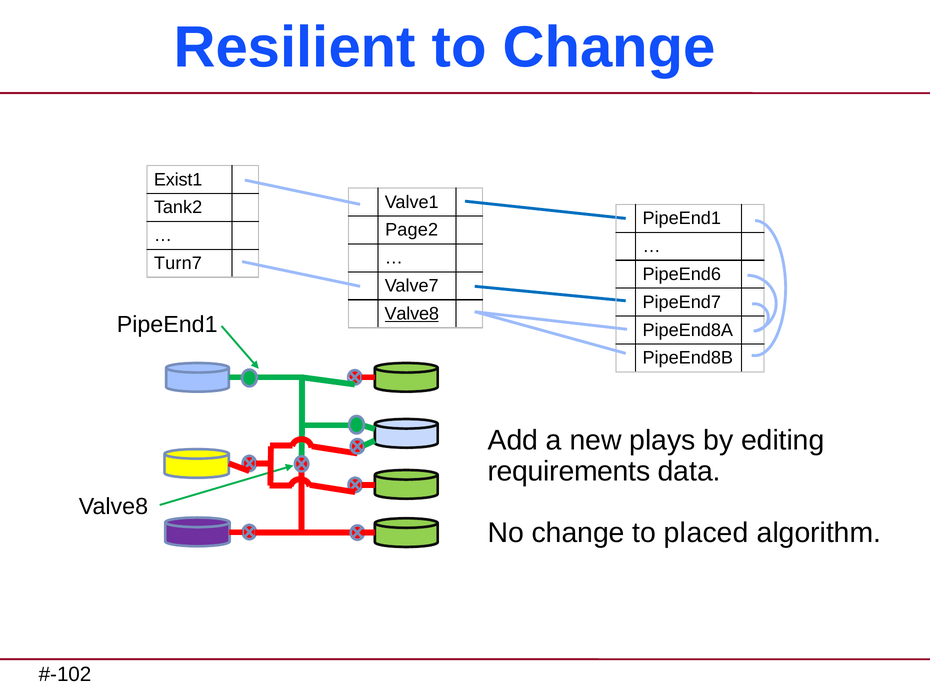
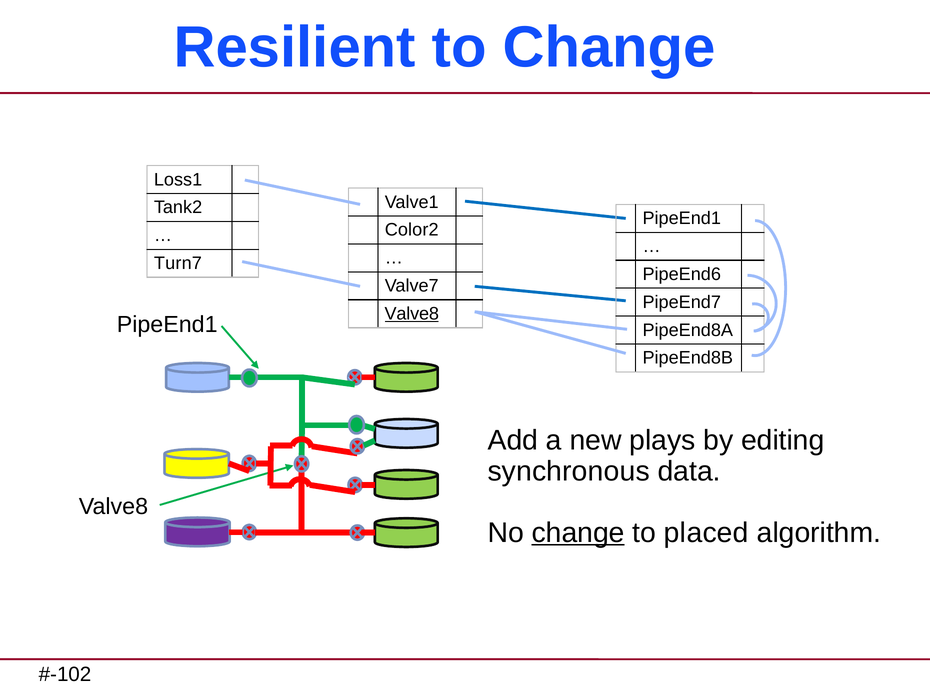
Exist1: Exist1 -> Loss1
Page2: Page2 -> Color2
requirements: requirements -> synchronous
change at (578, 532) underline: none -> present
